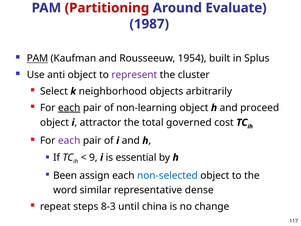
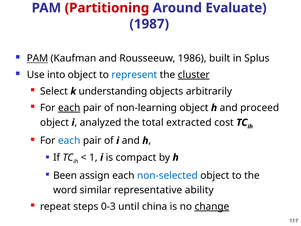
1954: 1954 -> 1986
anti: anti -> into
represent colour: purple -> blue
cluster underline: none -> present
neighborhood: neighborhood -> understanding
attractor: attractor -> analyzed
governed: governed -> extracted
each at (69, 141) colour: purple -> blue
9: 9 -> 1
essential: essential -> compact
dense: dense -> ability
8-3: 8-3 -> 0-3
change underline: none -> present
